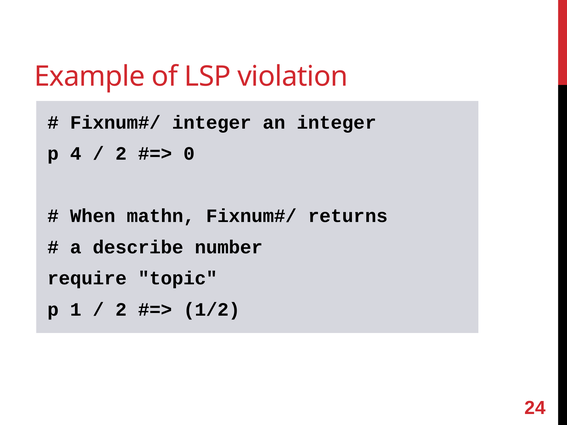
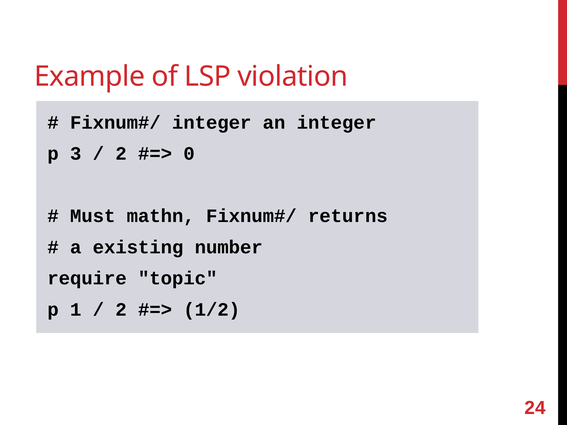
4: 4 -> 3
When: When -> Must
describe: describe -> existing
